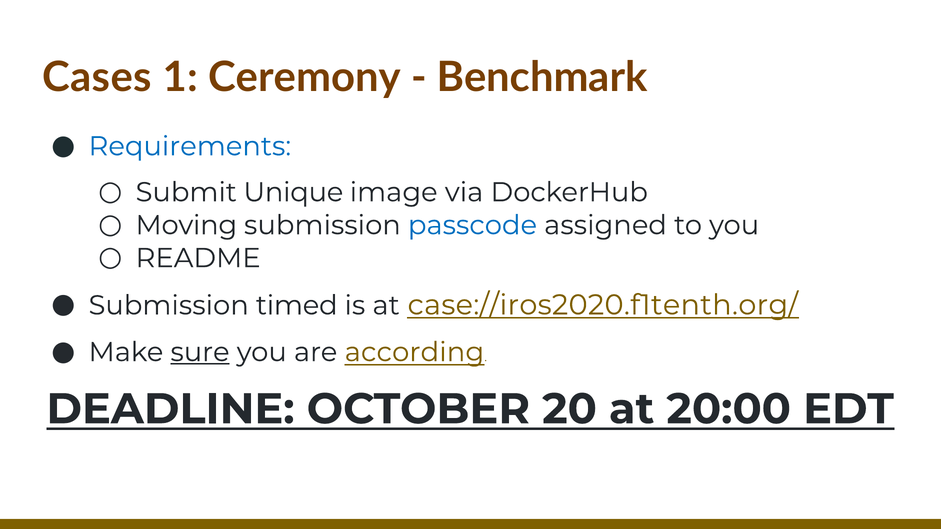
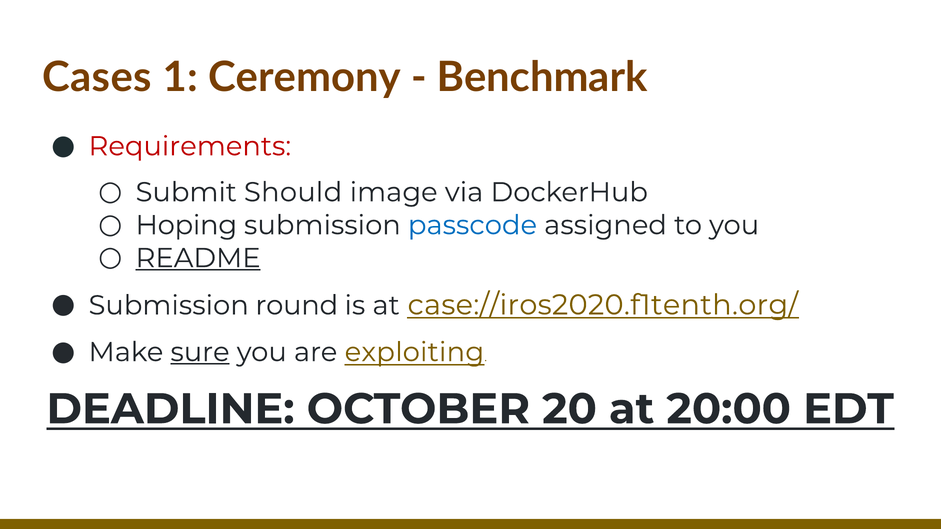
Requirements colour: blue -> red
Unique: Unique -> Should
Moving: Moving -> Hoping
README underline: none -> present
timed: timed -> round
according: according -> exploiting
